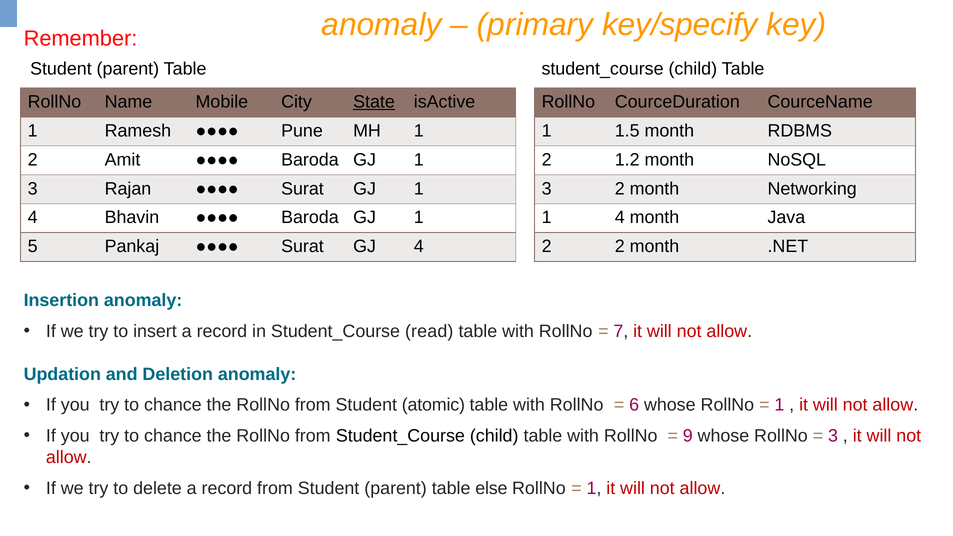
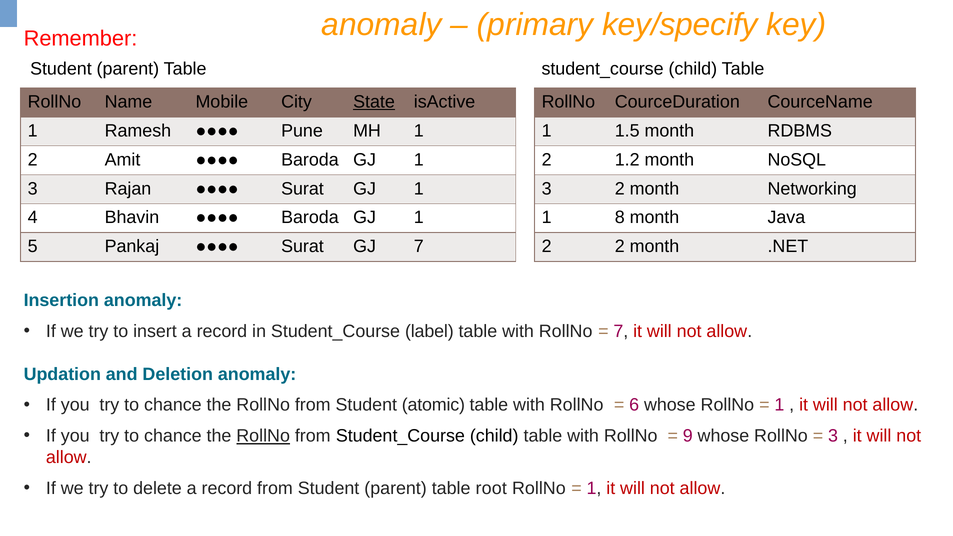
4 at (620, 218): 4 -> 8
GJ 4: 4 -> 7
read: read -> label
RollNo at (263, 436) underline: none -> present
else: else -> root
